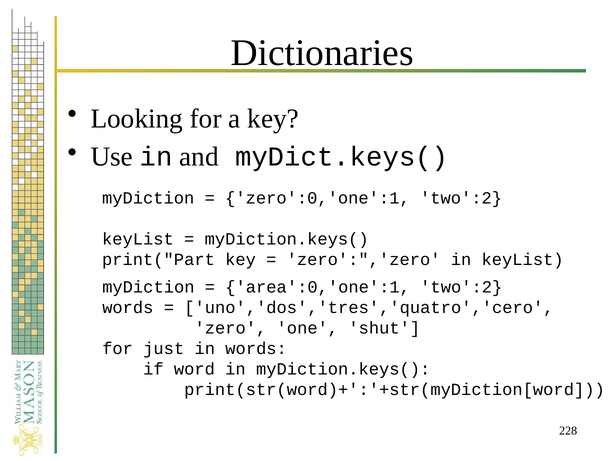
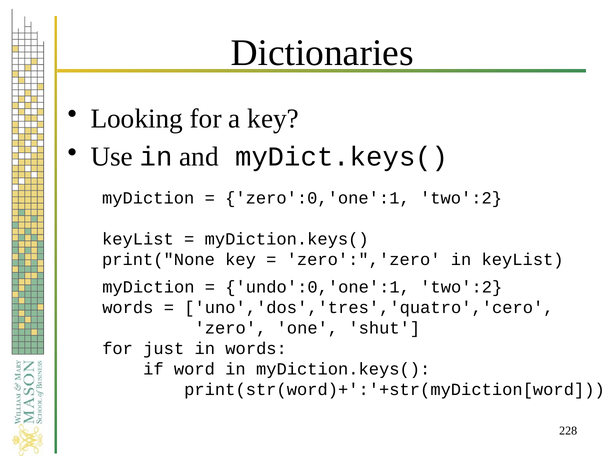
print("Part: print("Part -> print("None
area':0,'one':1: area':0,'one':1 -> undo':0,'one':1
